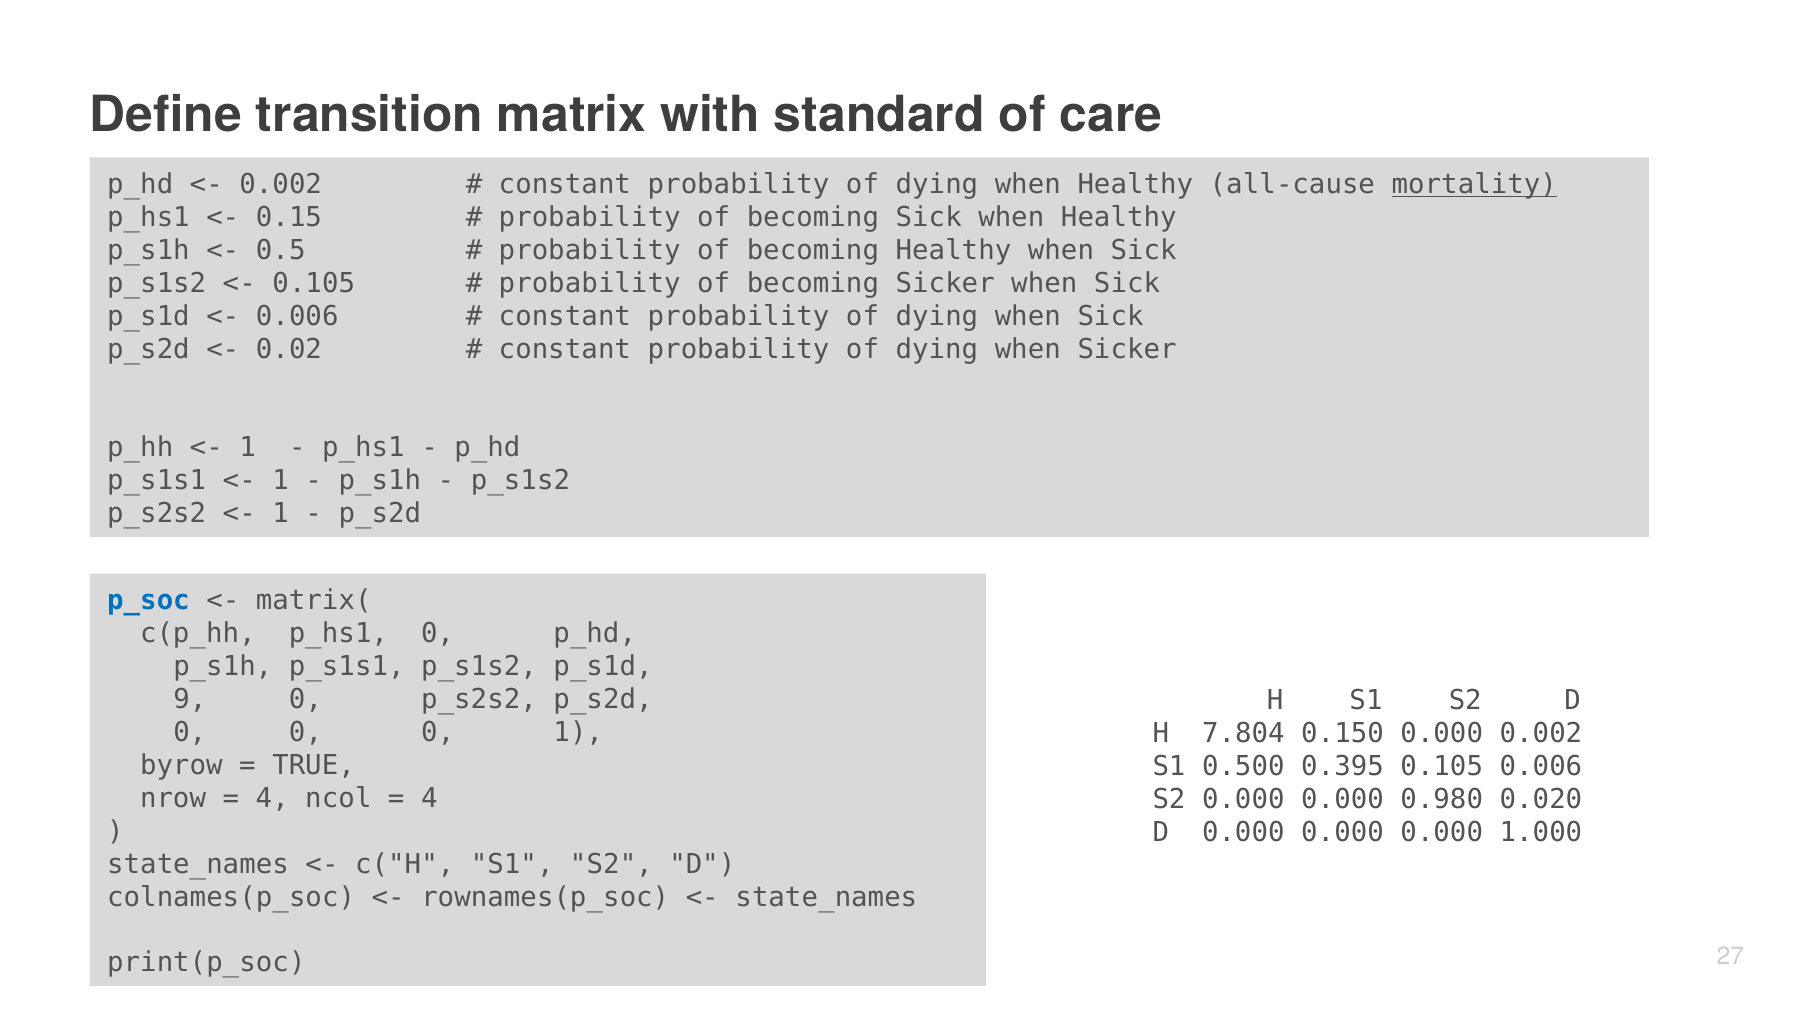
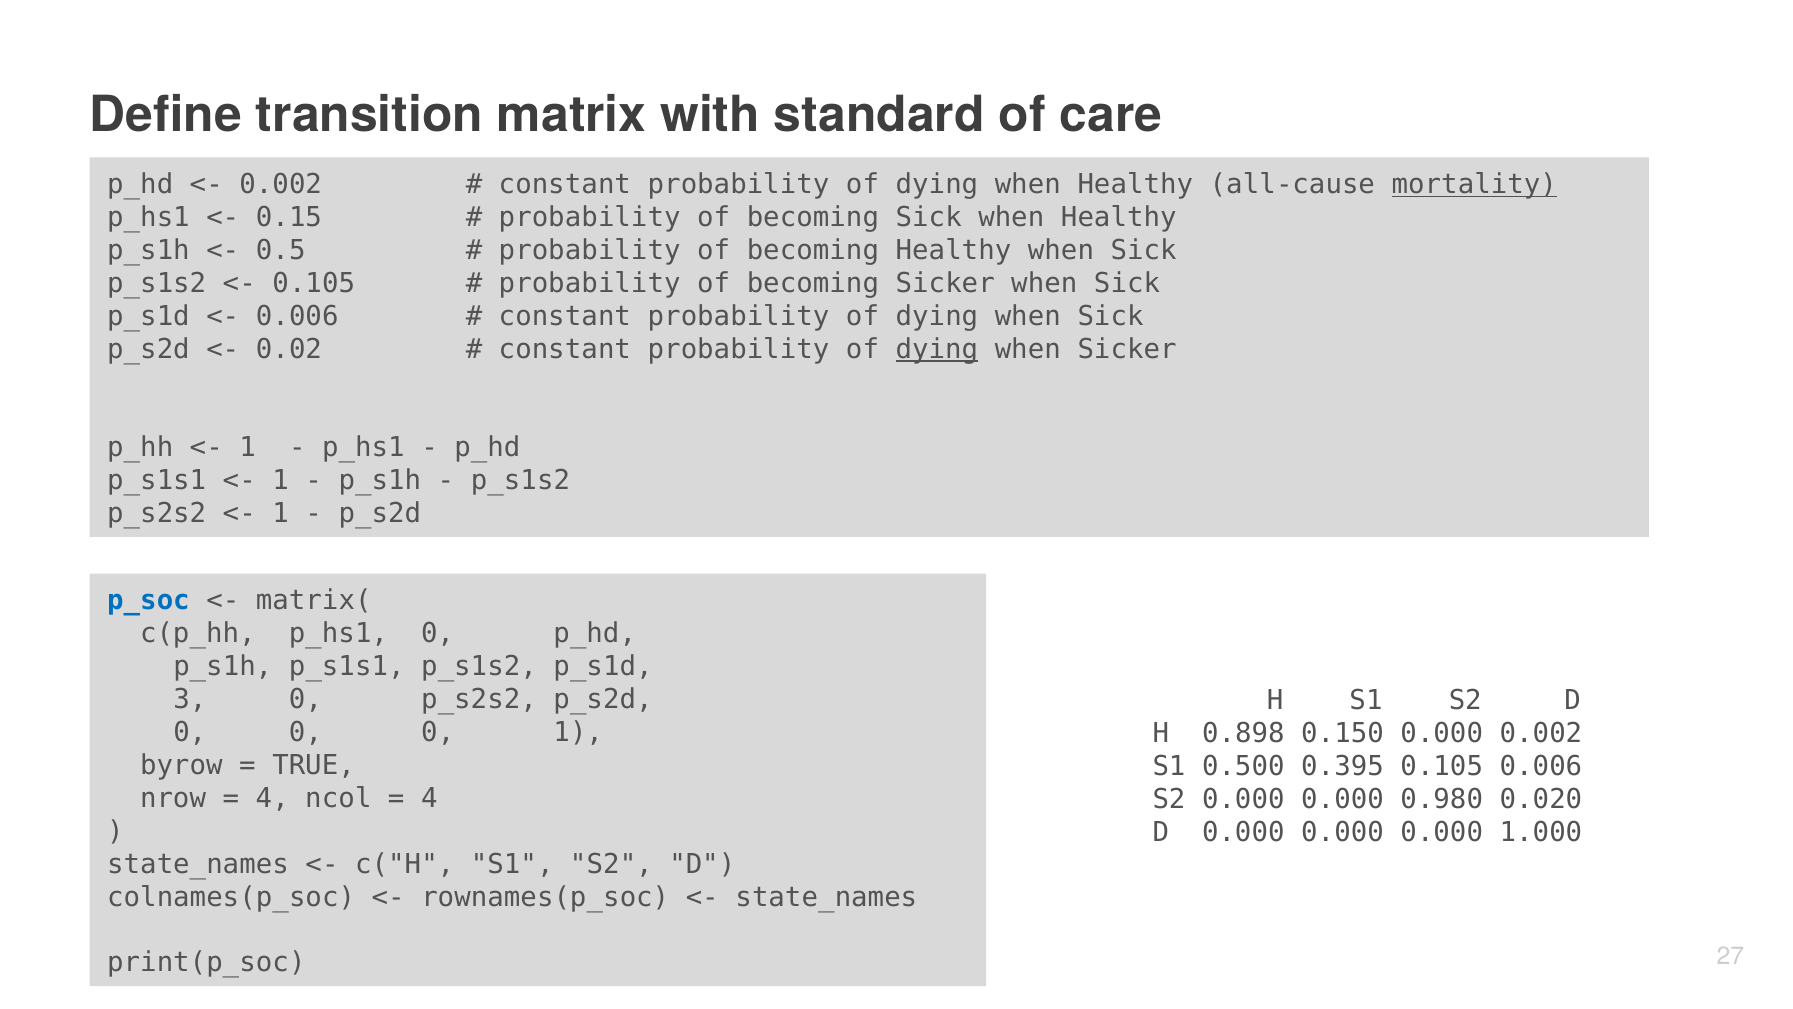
dying at (937, 349) underline: none -> present
9: 9 -> 3
7.804: 7.804 -> 0.898
